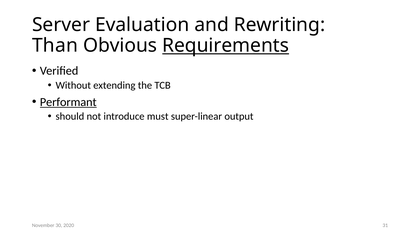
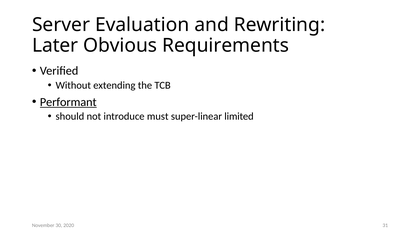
Than: Than -> Later
Requirements underline: present -> none
output: output -> limited
